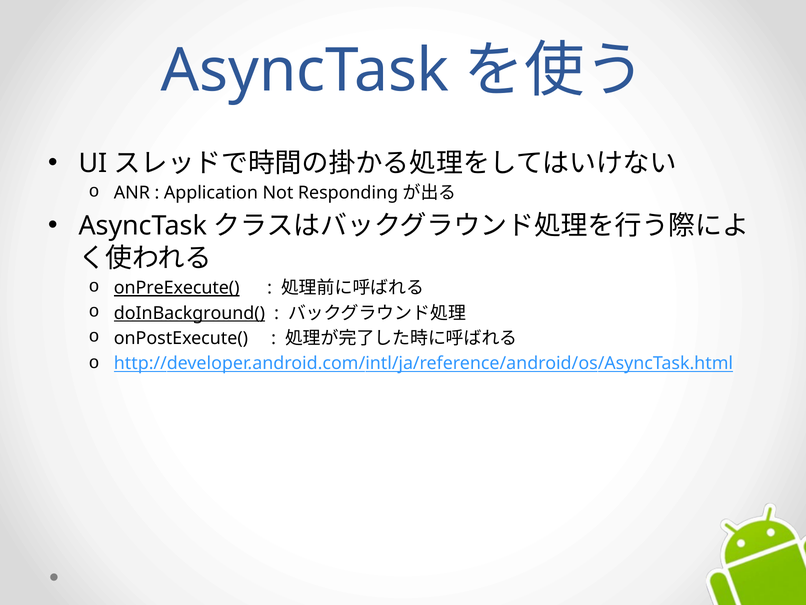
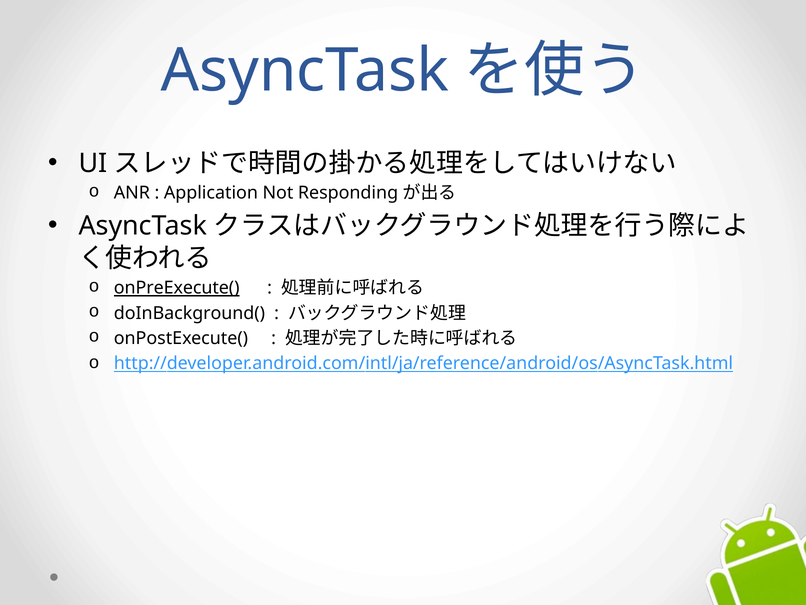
doInBackground( underline: present -> none
